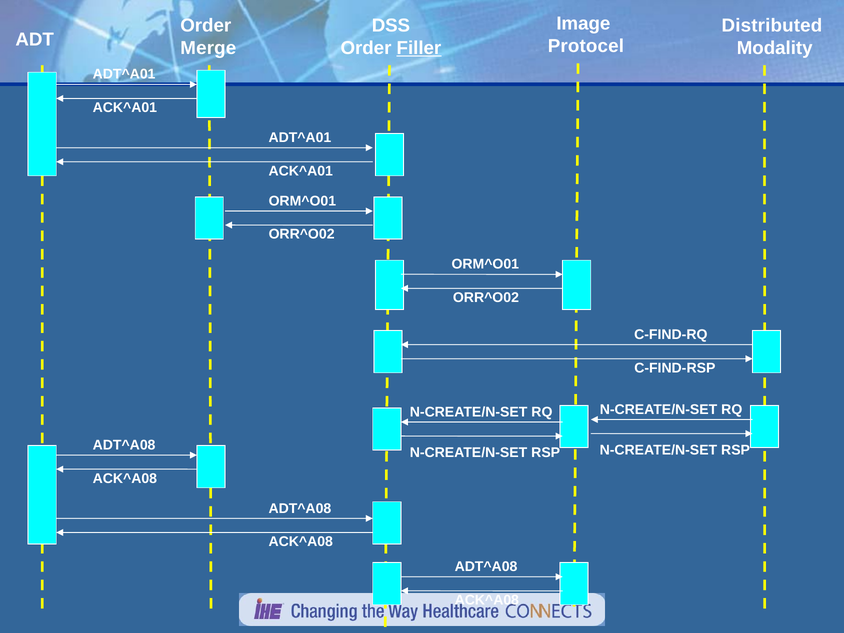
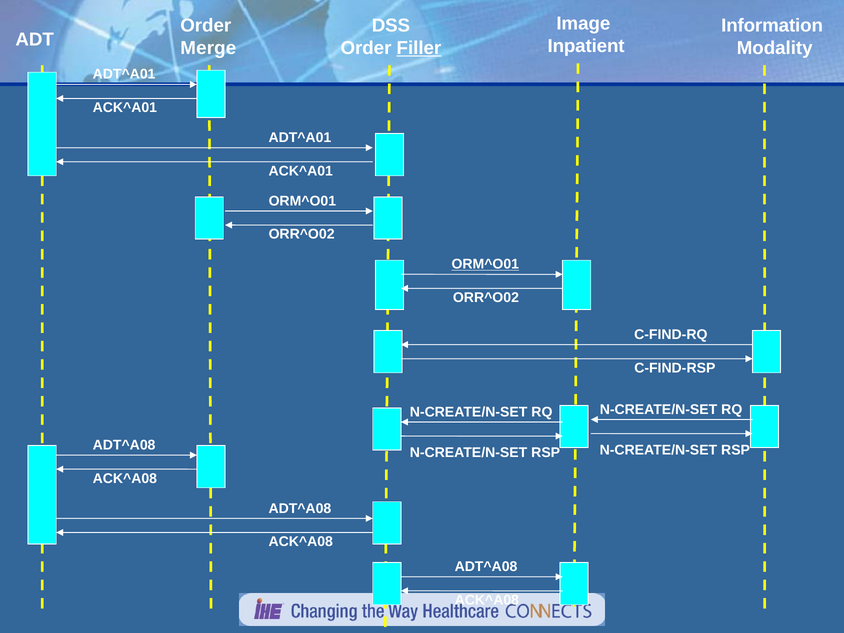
Distributed: Distributed -> Information
Protocel: Protocel -> Inpatient
ORM^O01 at (485, 264) underline: none -> present
